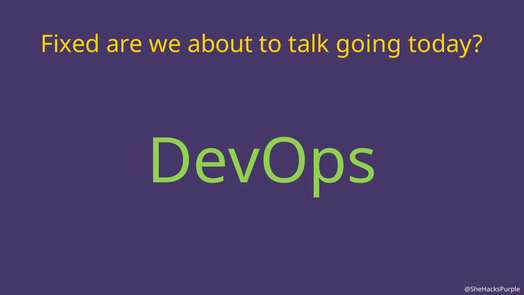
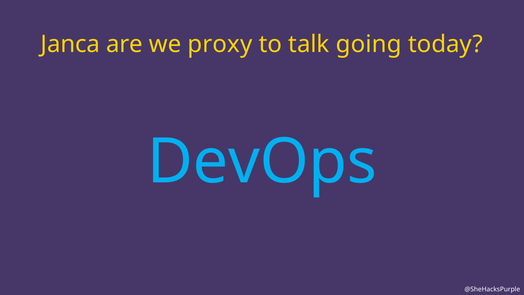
Fixed: Fixed -> Janca
about: about -> proxy
DevOps colour: light green -> light blue
